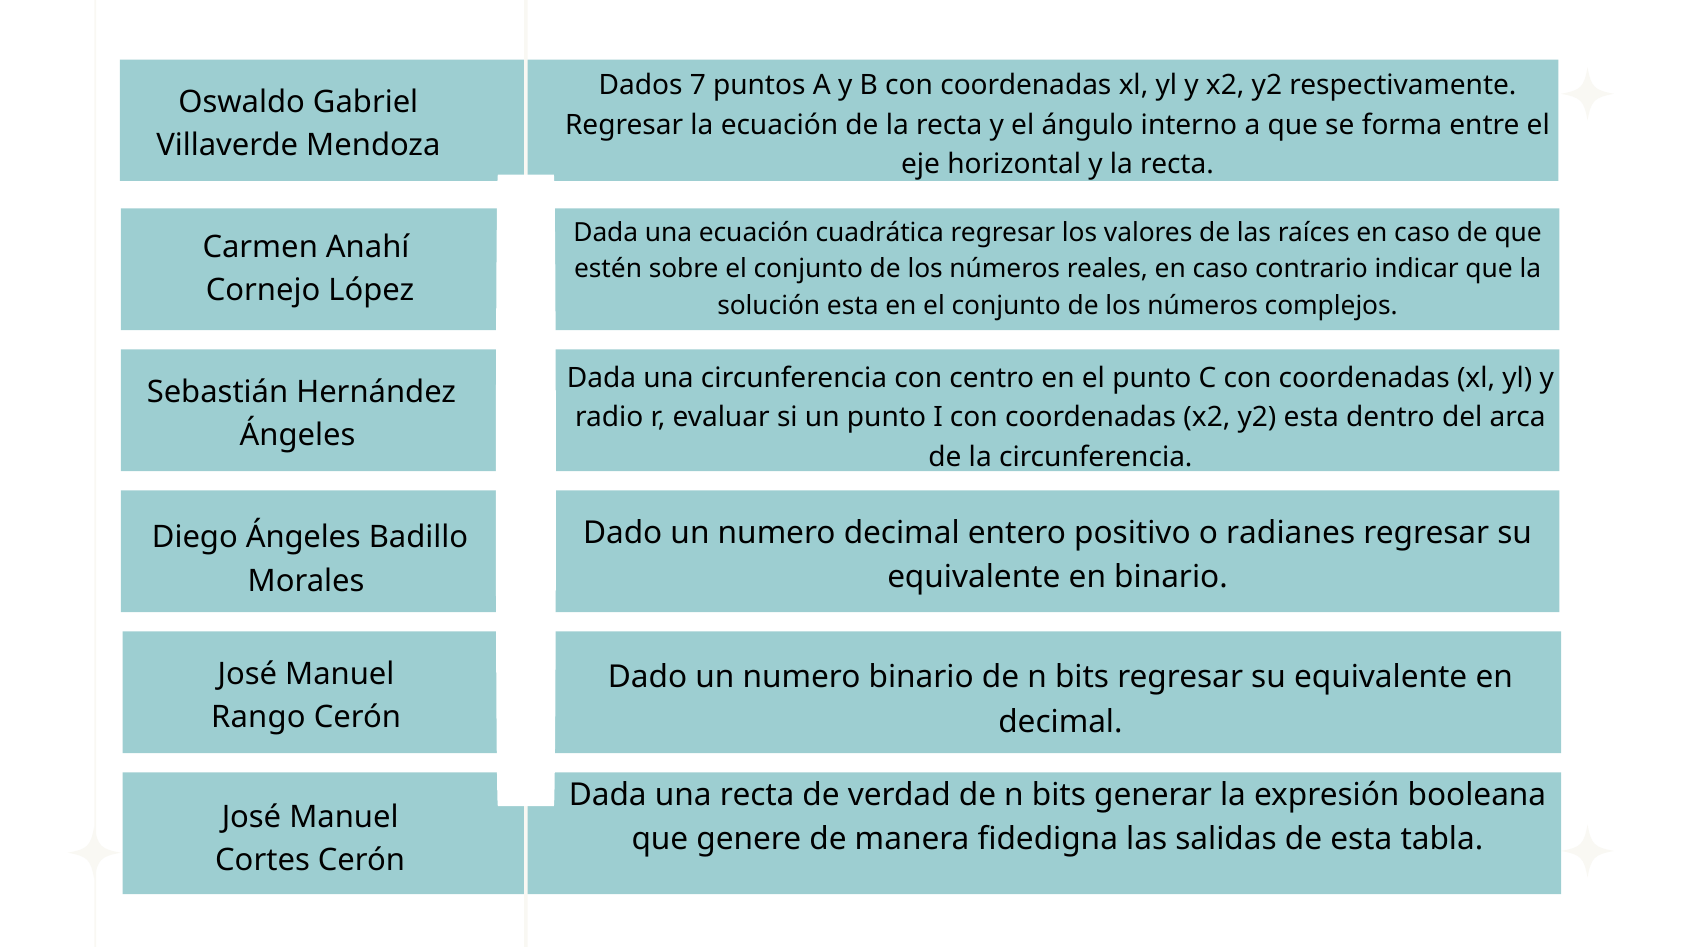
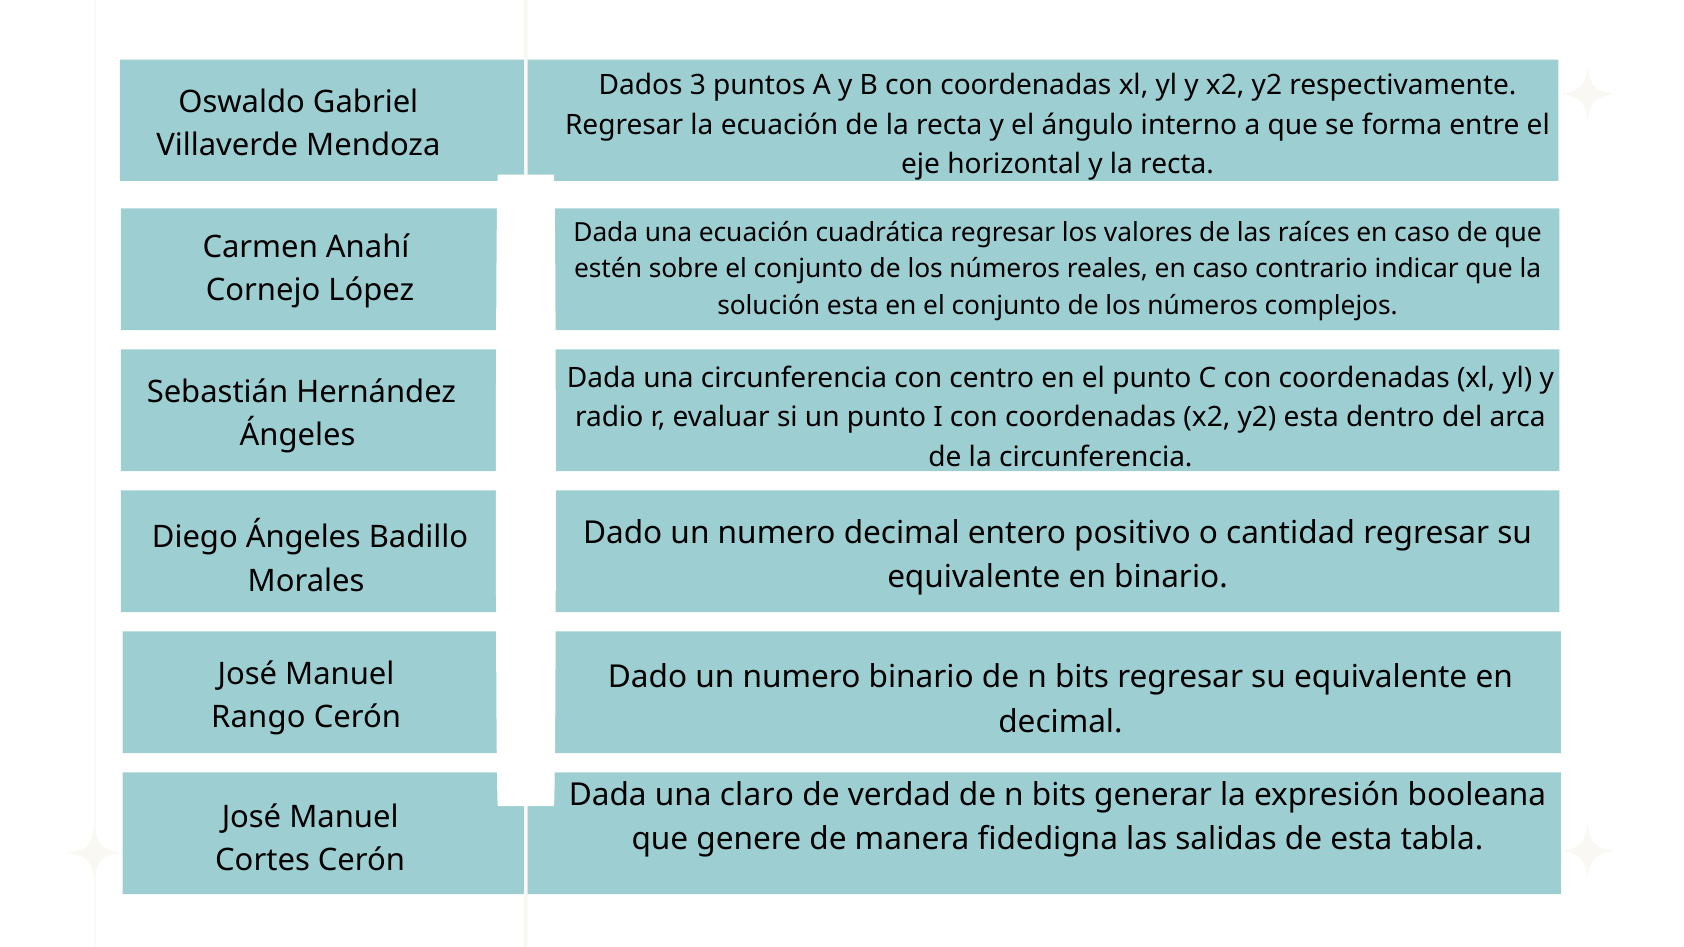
7: 7 -> 3
radianes: radianes -> cantidad
una recta: recta -> claro
